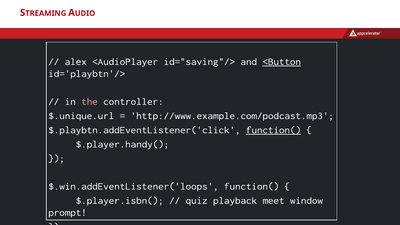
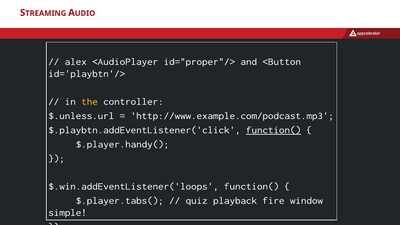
id="saving"/>: id="saving"/> -> id="proper"/>
<Button underline: present -> none
the colour: pink -> yellow
$.unique.url: $.unique.url -> $.unless.url
$.player.isbn(: $.player.isbn( -> $.player.tabs(
meet: meet -> fire
prompt: prompt -> simple
